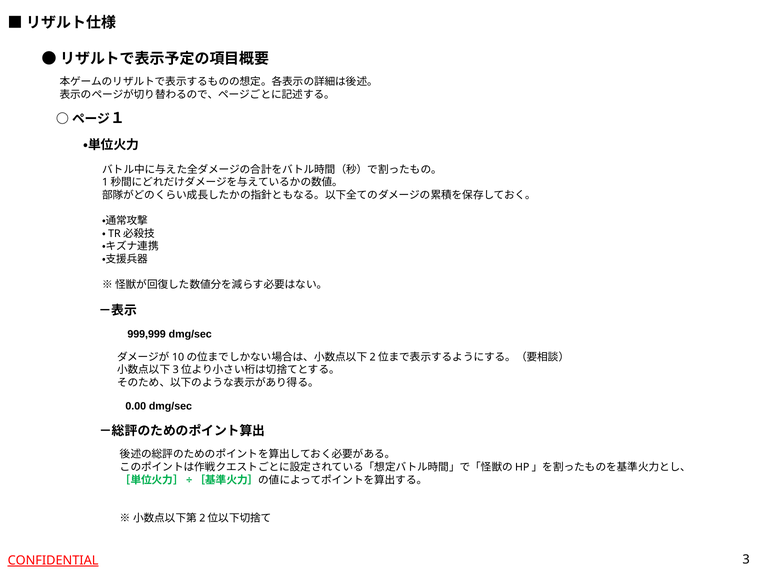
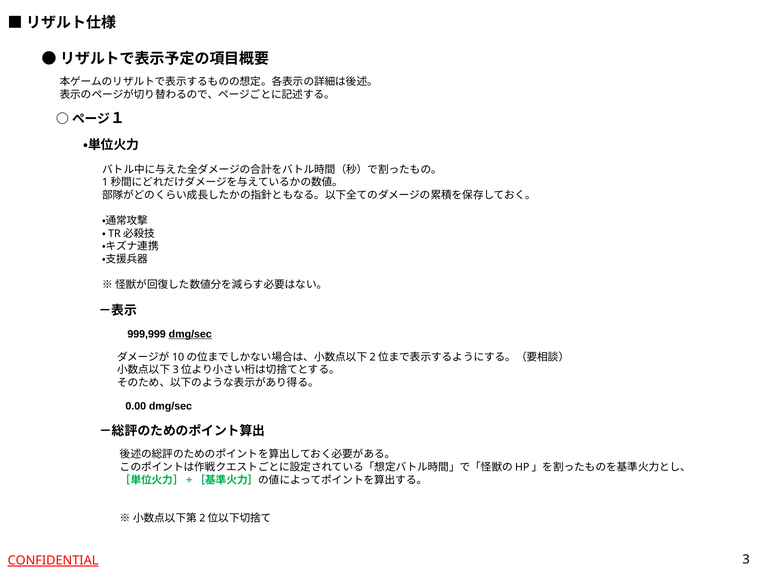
dmg/sec at (190, 334) underline: none -> present
